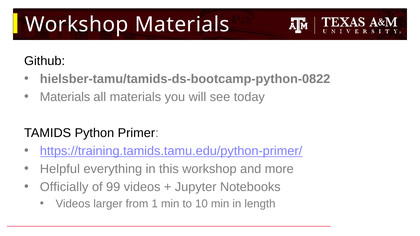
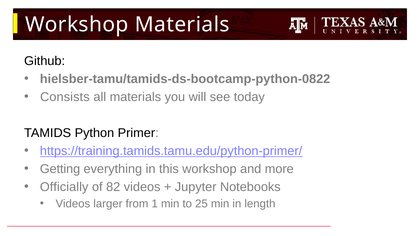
Materials at (65, 97): Materials -> Consists
Helpful: Helpful -> Getting
99: 99 -> 82
10: 10 -> 25
